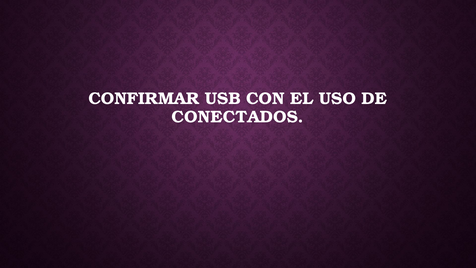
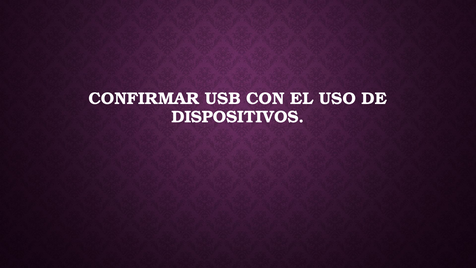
CONECTADOS: CONECTADOS -> DISPOSITIVOS
